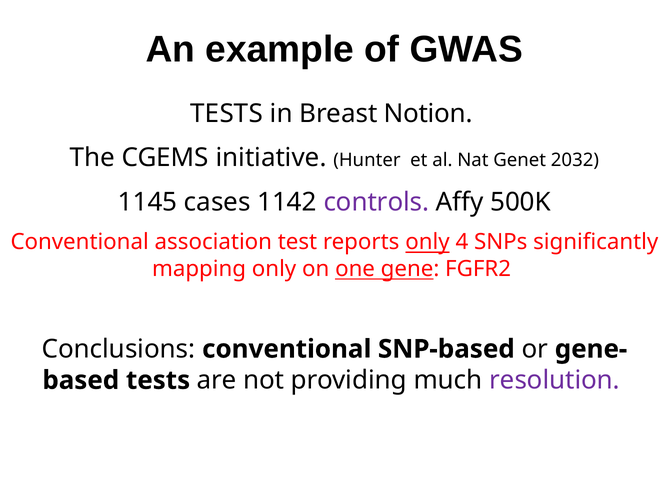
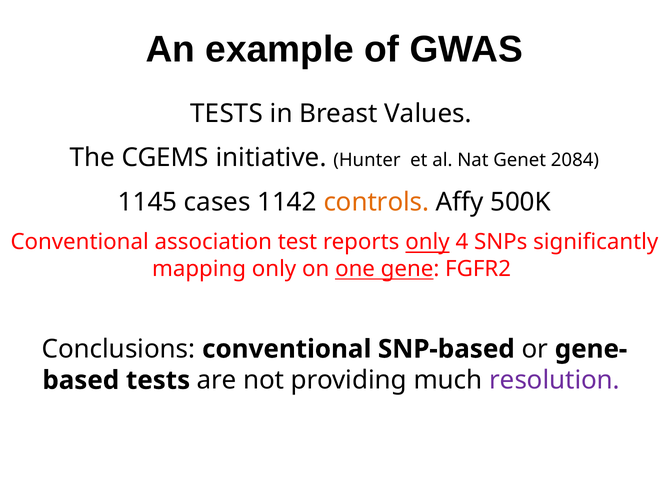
Notion: Notion -> Values
2032: 2032 -> 2084
controls colour: purple -> orange
